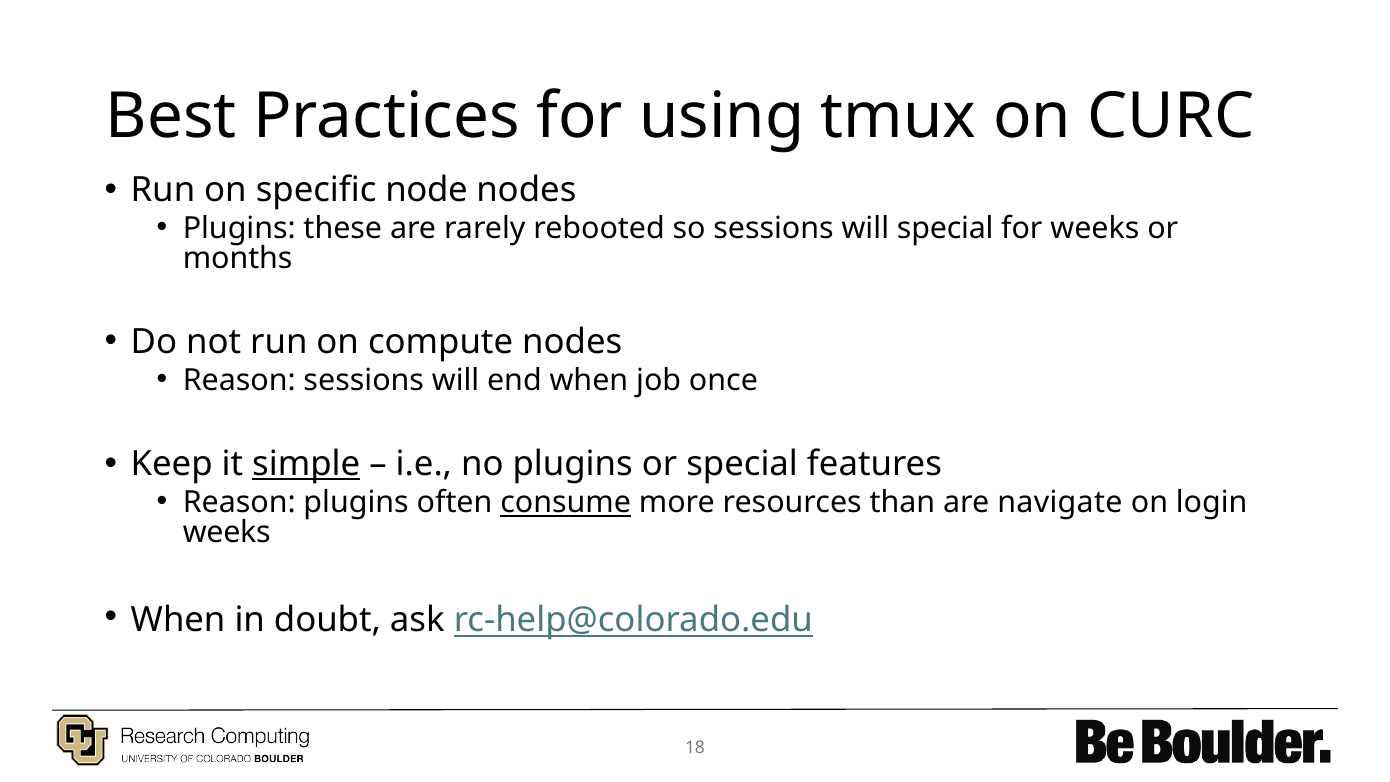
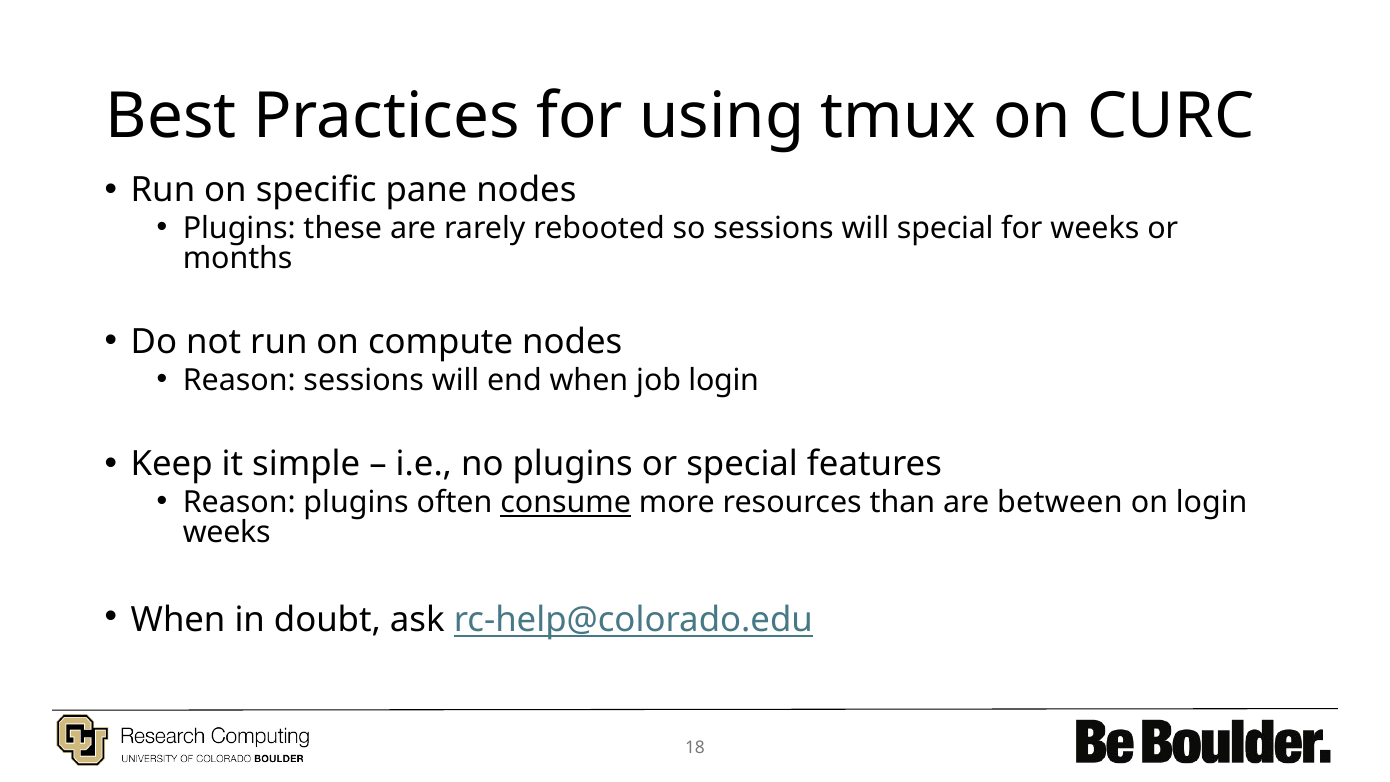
node: node -> pane
job once: once -> login
simple underline: present -> none
navigate: navigate -> between
